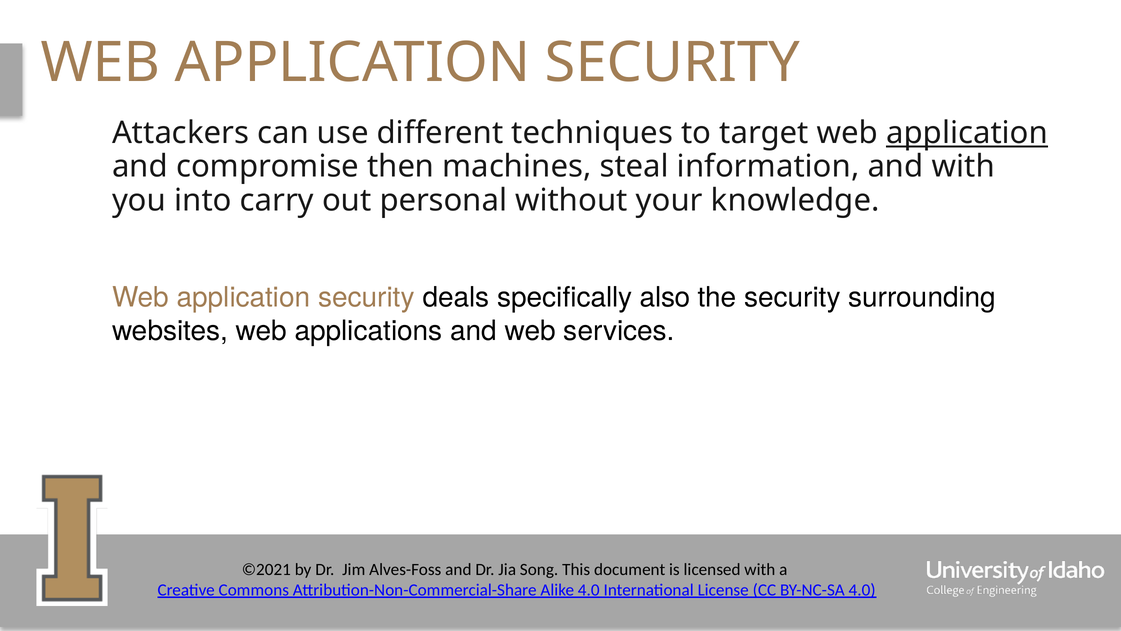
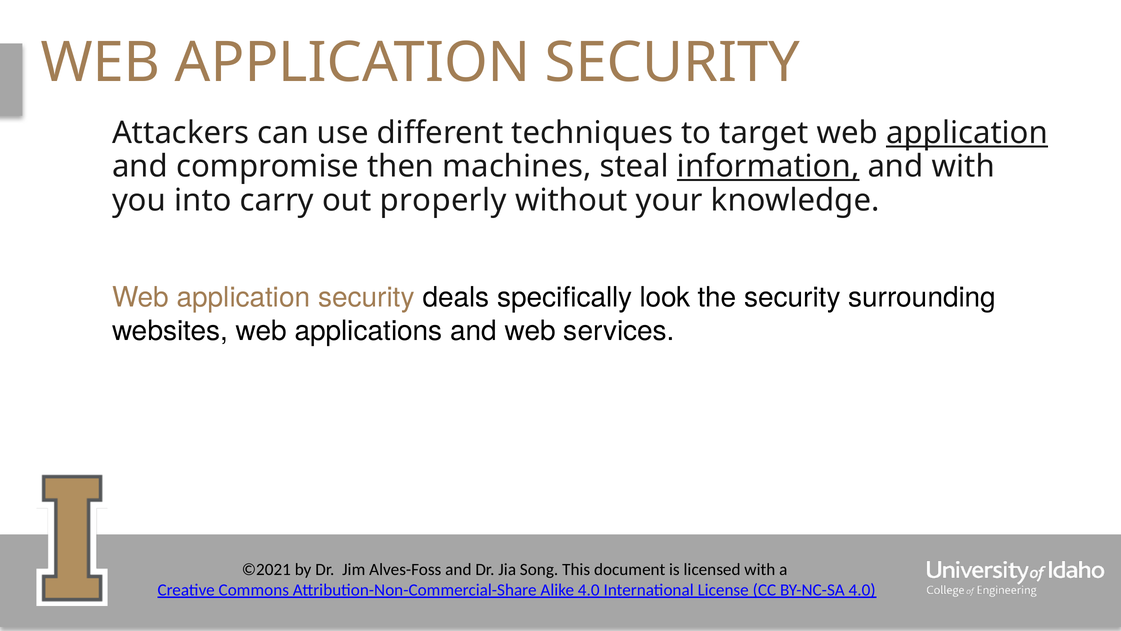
information underline: none -> present
personal: personal -> properly
also: also -> look
